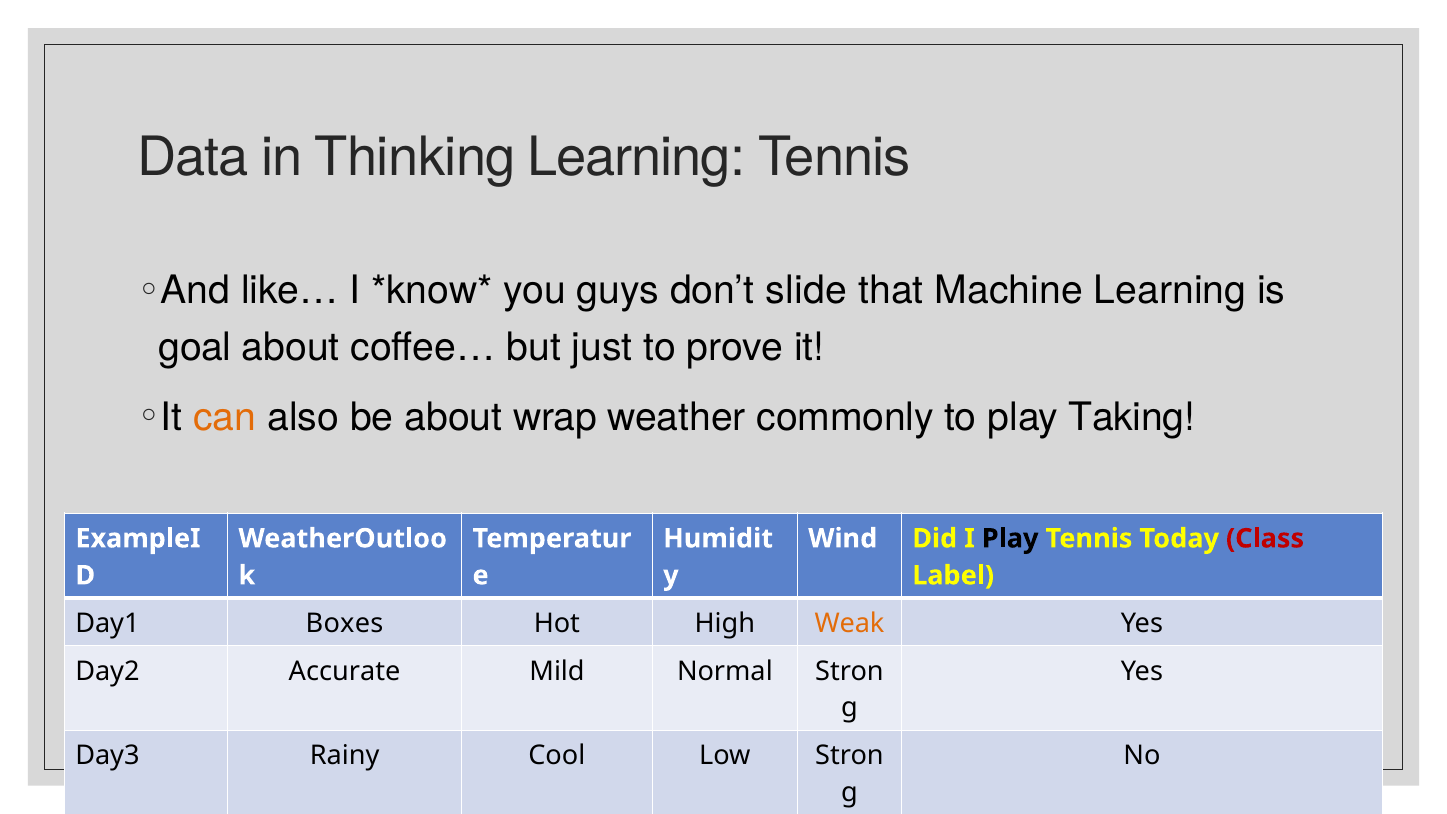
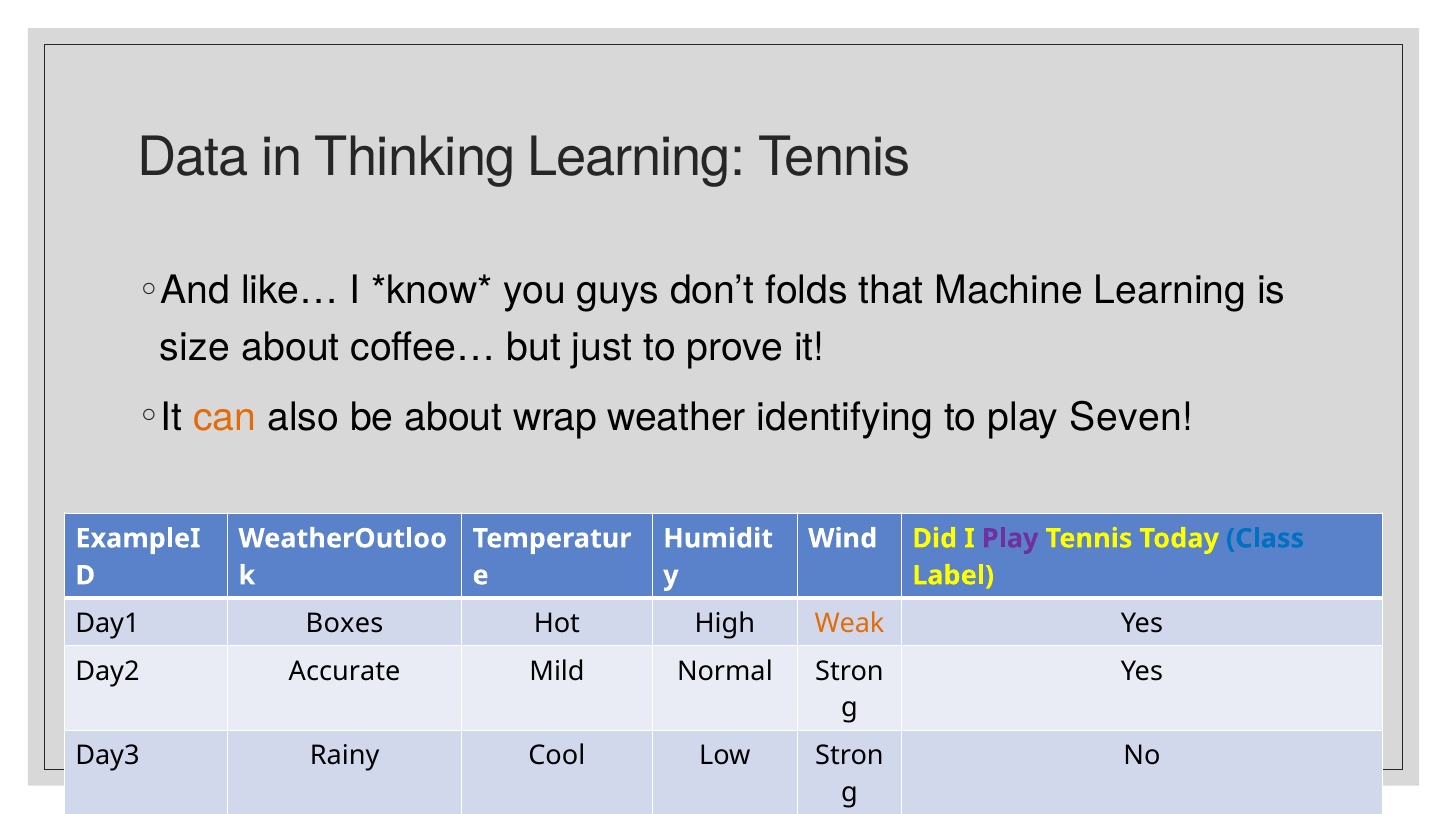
slide: slide -> folds
goal: goal -> size
commonly: commonly -> identifying
Taking: Taking -> Seven
Play at (1010, 538) colour: black -> purple
Class colour: red -> blue
